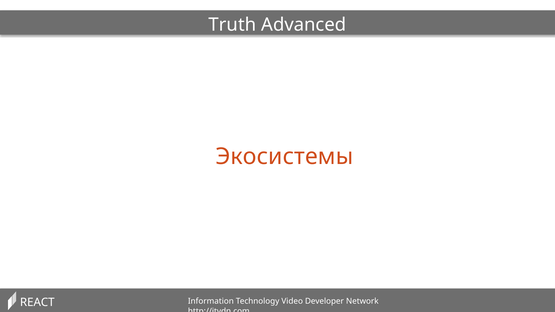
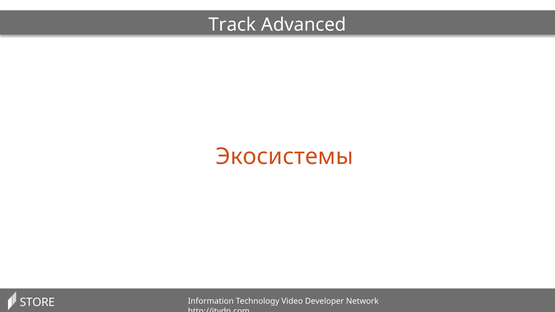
Truth: Truth -> Track
REACT: REACT -> STORE
